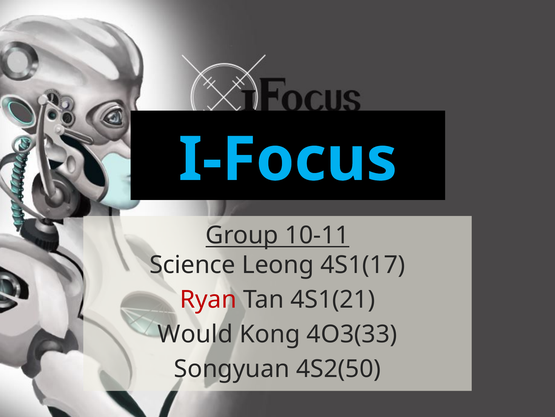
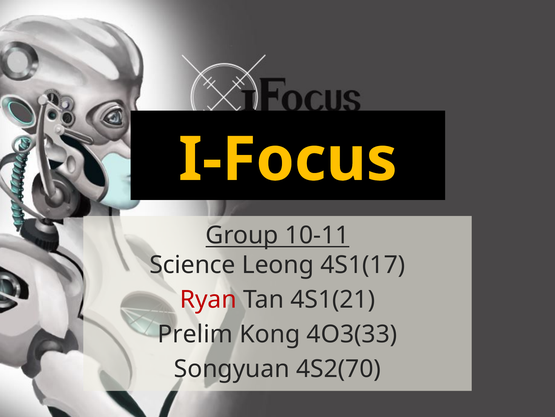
I-Focus colour: light blue -> yellow
Would: Would -> Prelim
4S2(50: 4S2(50 -> 4S2(70
